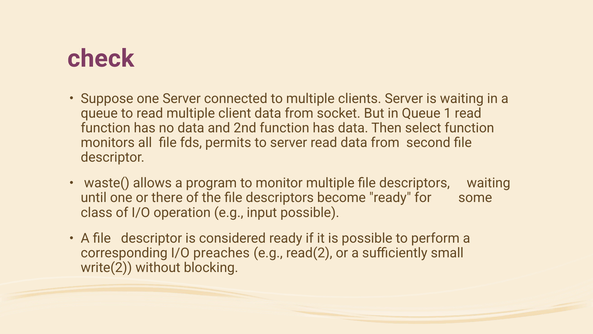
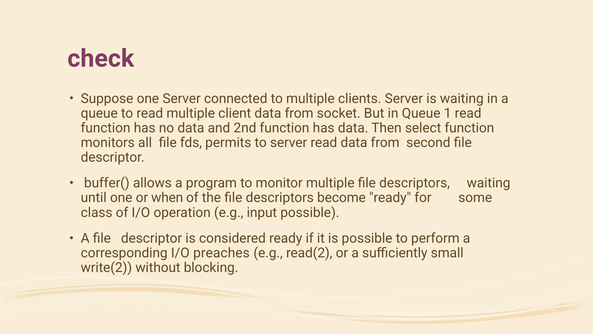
waste(: waste( -> buffer(
there: there -> when
